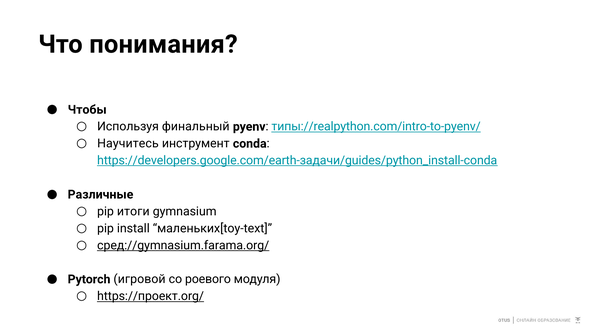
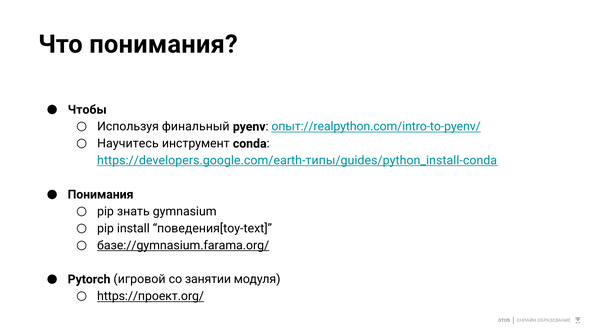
типы://realpython.com/intro-to-pyenv/: типы://realpython.com/intro-to-pyenv/ -> опыт://realpython.com/intro-to-pyenv/
https://developers.google.com/earth-задачи/guides/python_install-conda: https://developers.google.com/earth-задачи/guides/python_install-conda -> https://developers.google.com/earth-типы/guides/python_install-conda
Различные at (100, 194): Различные -> Понимания
итоги: итоги -> знать
маленьких[toy-text: маленьких[toy-text -> поведения[toy-text
сред://gymnasium.farama.org/: сред://gymnasium.farama.org/ -> базе://gymnasium.farama.org/
роевого: роевого -> занятии
